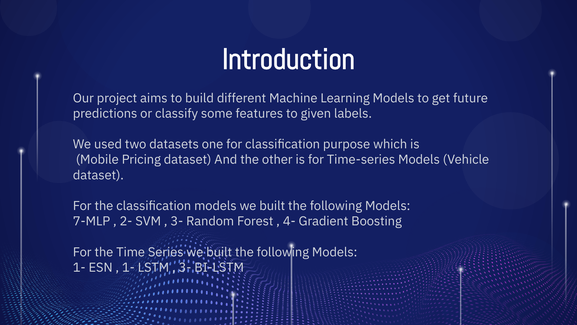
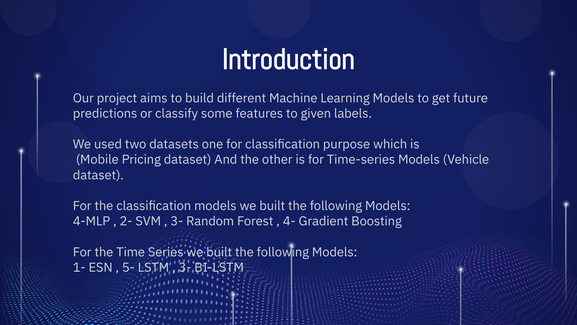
7-MLP: 7-MLP -> 4-MLP
1- at (128, 267): 1- -> 5-
